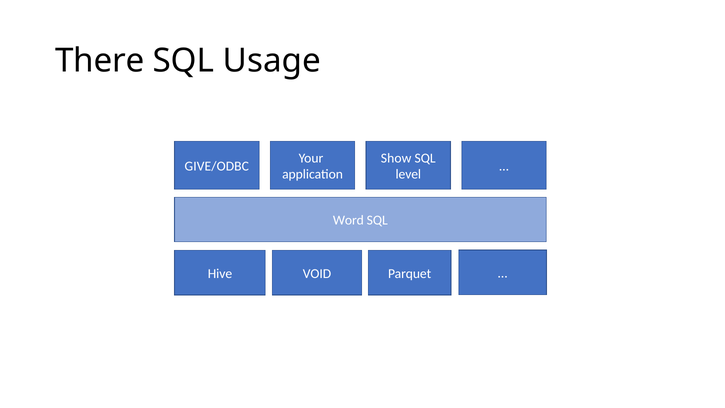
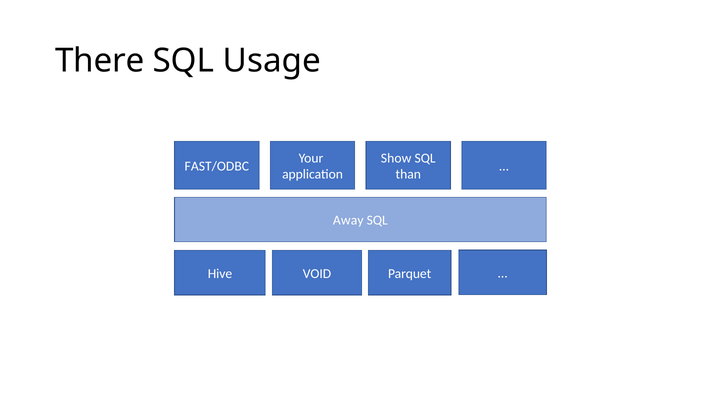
GIVE/ODBC: GIVE/ODBC -> FAST/ODBC
level: level -> than
Word: Word -> Away
